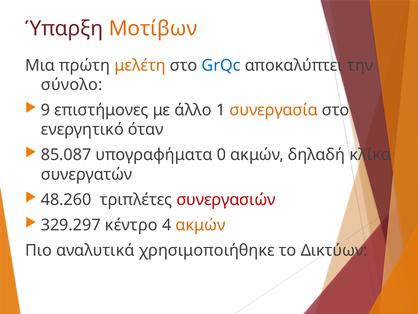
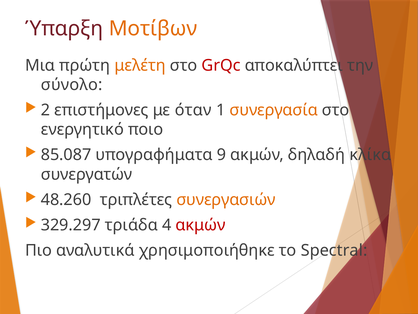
GrQc colour: blue -> red
9: 9 -> 2
άλλο: άλλο -> όταν
όταν: όταν -> ποιο
0: 0 -> 9
συνεργασιών colour: red -> orange
κέντρο: κέντρο -> τριάδα
ακμών at (201, 225) colour: orange -> red
Δικτύων: Δικτύων -> Spectral
